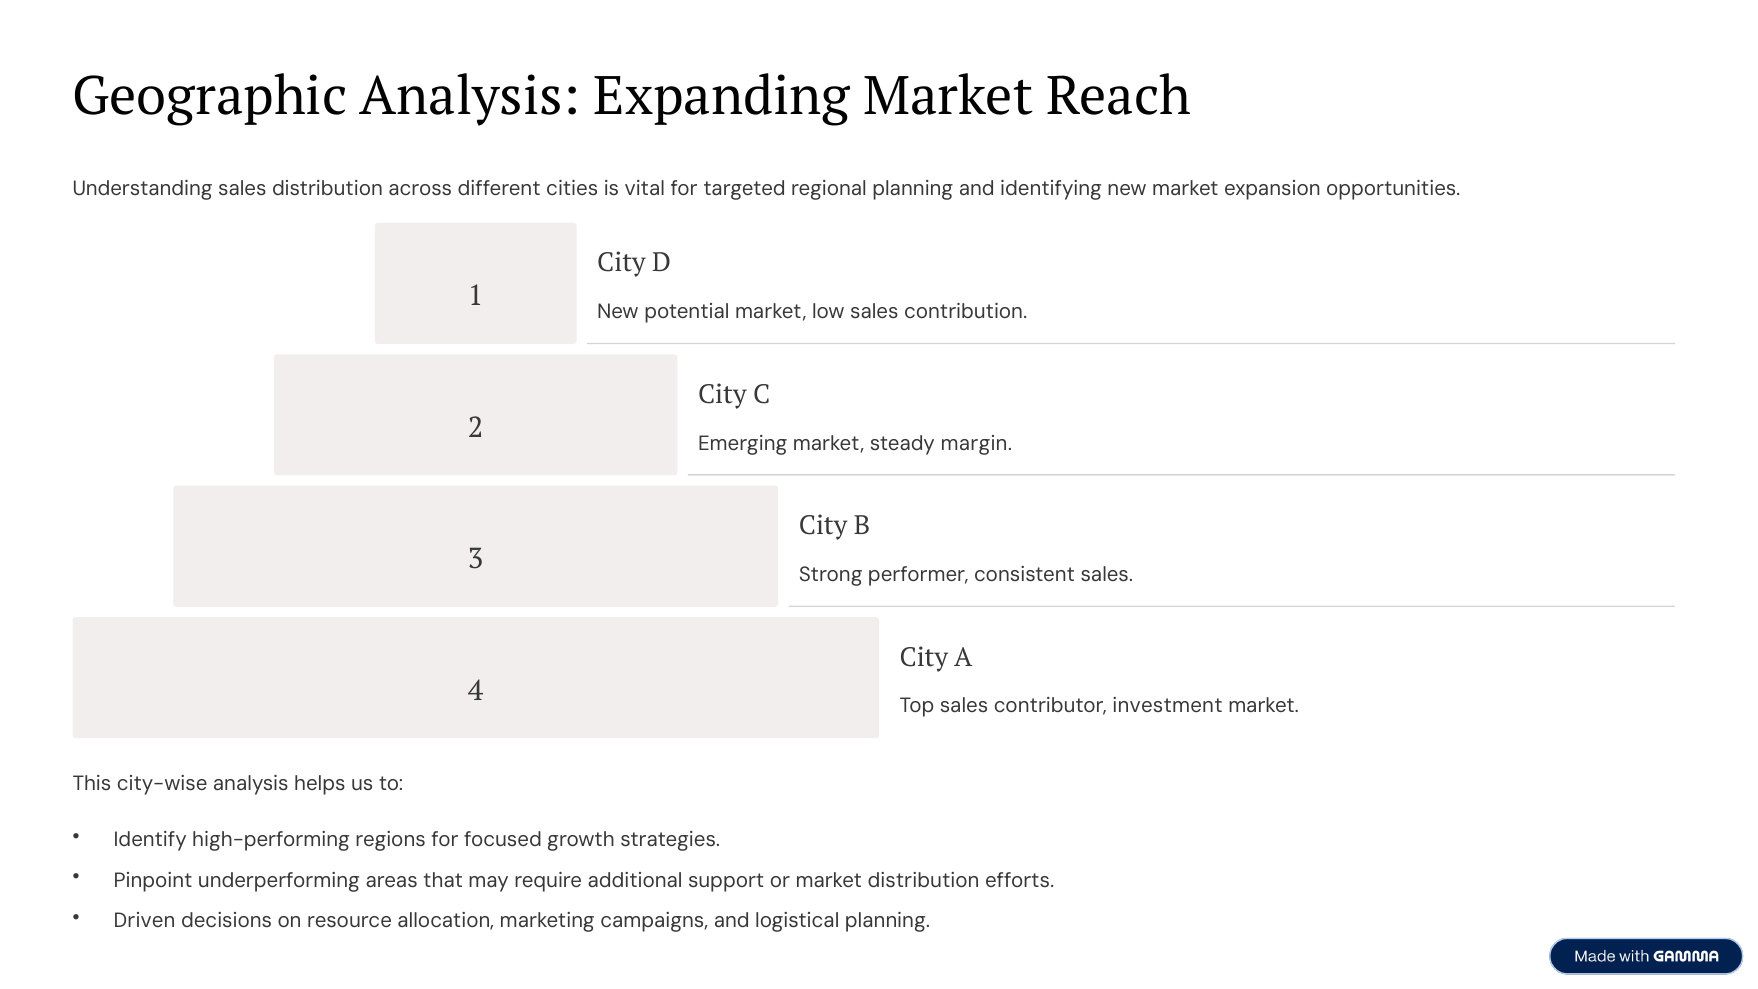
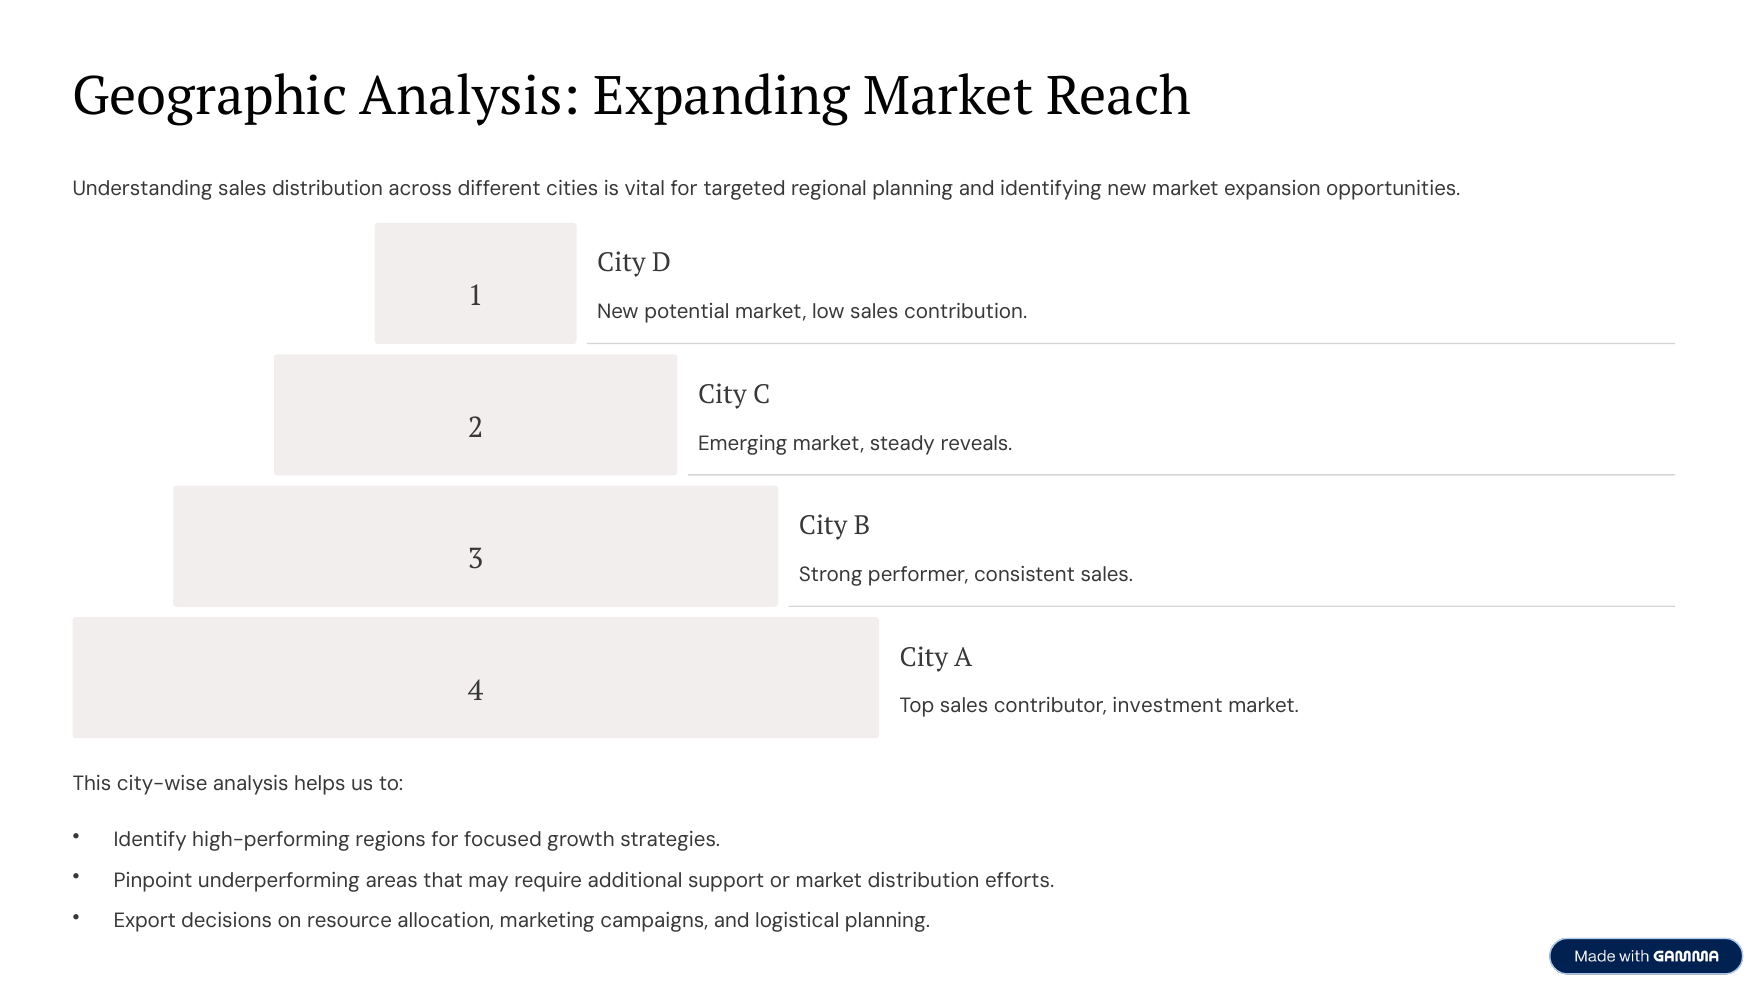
margin: margin -> reveals
Driven: Driven -> Export
